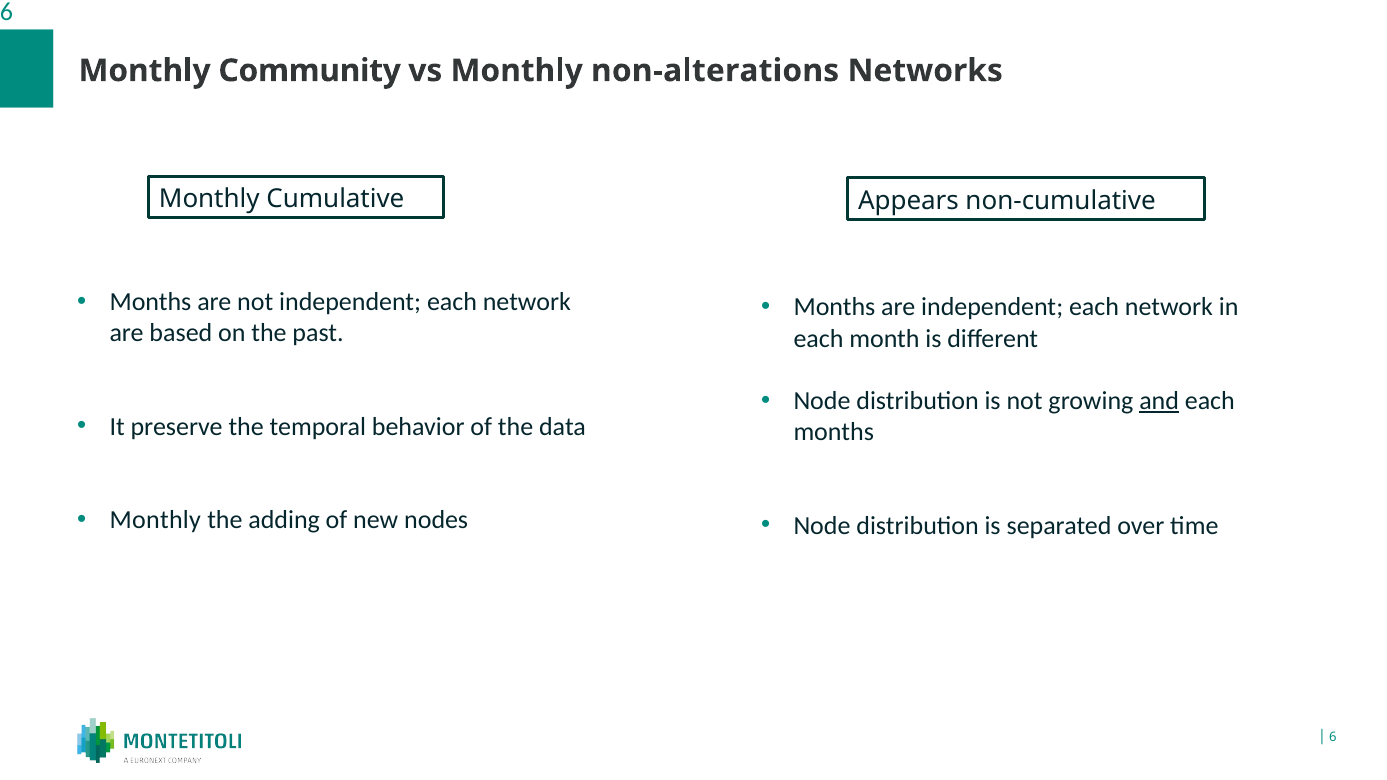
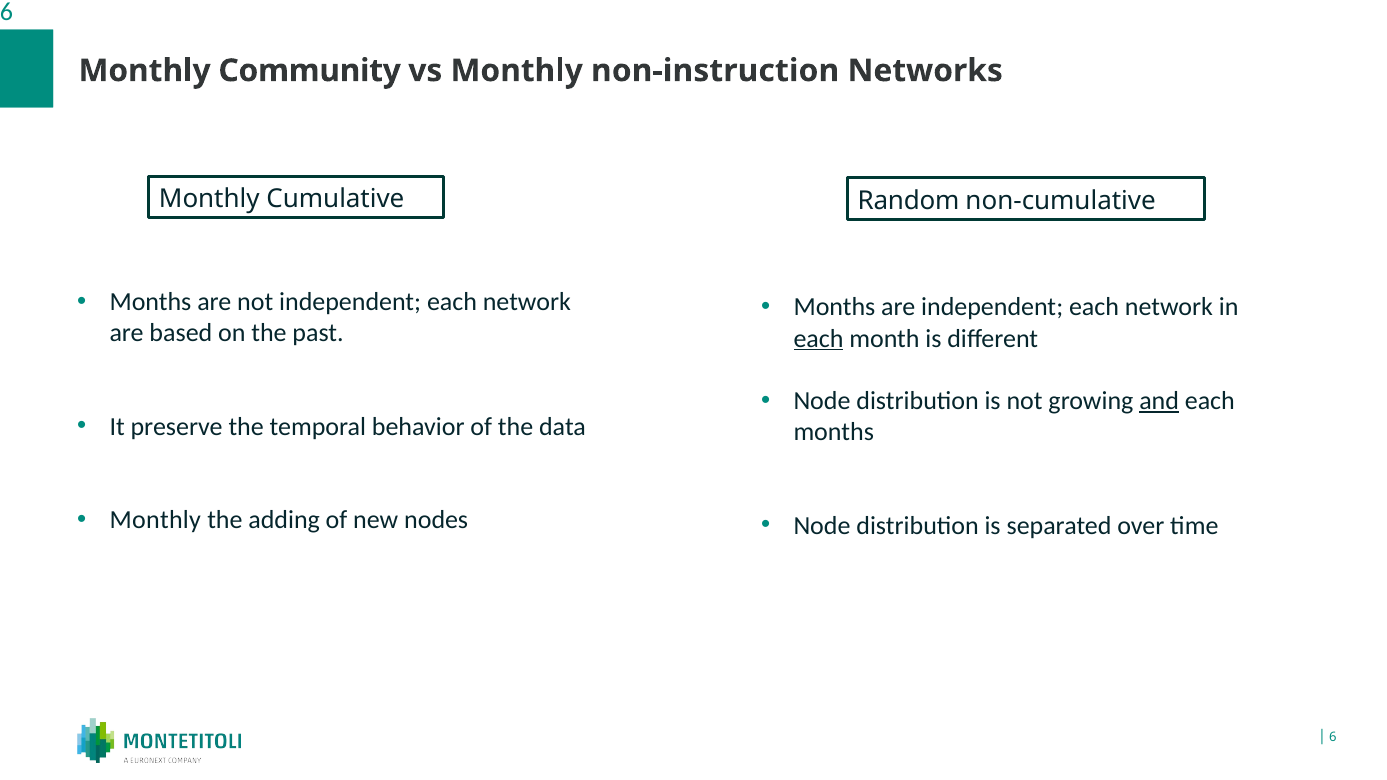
non-alterations: non-alterations -> non-instruction
Appears: Appears -> Random
each at (819, 339) underline: none -> present
